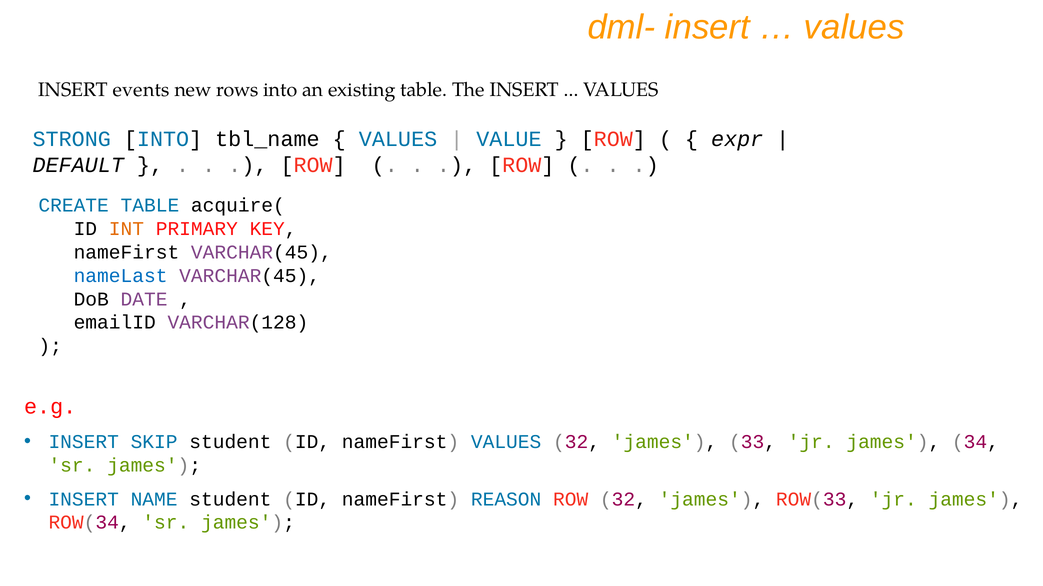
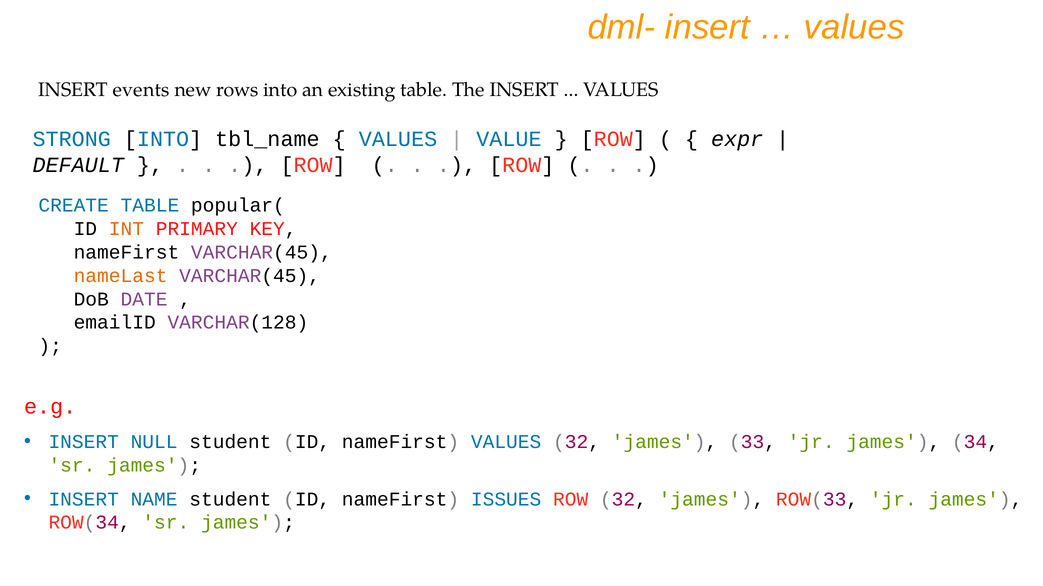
acquire(: acquire( -> popular(
nameLast colour: blue -> orange
SKIP: SKIP -> NULL
REASON: REASON -> ISSUES
